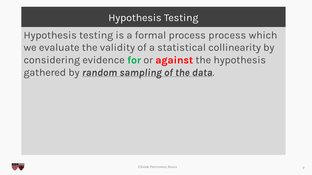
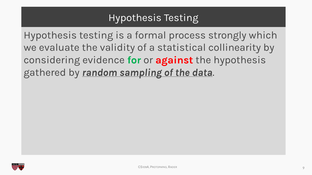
process process: process -> strongly
